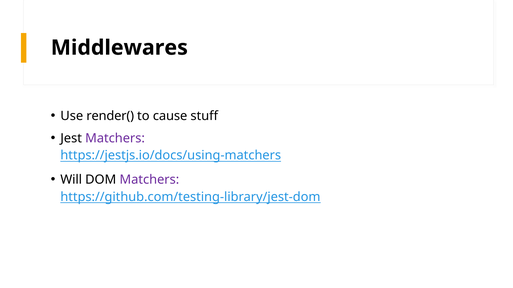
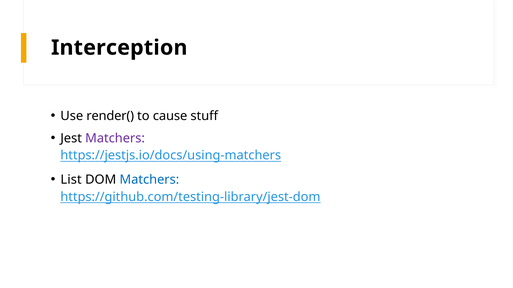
Middlewares: Middlewares -> Interception
Will: Will -> List
Matchers at (149, 180) colour: purple -> blue
